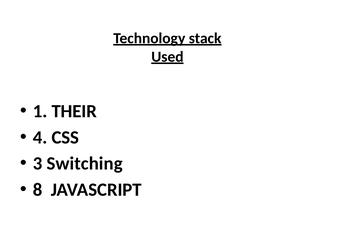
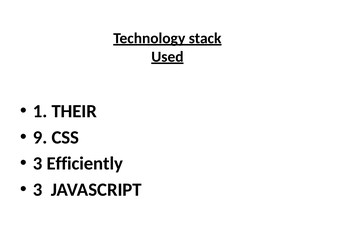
4: 4 -> 9
Switching: Switching -> Efficiently
8 at (38, 190): 8 -> 3
